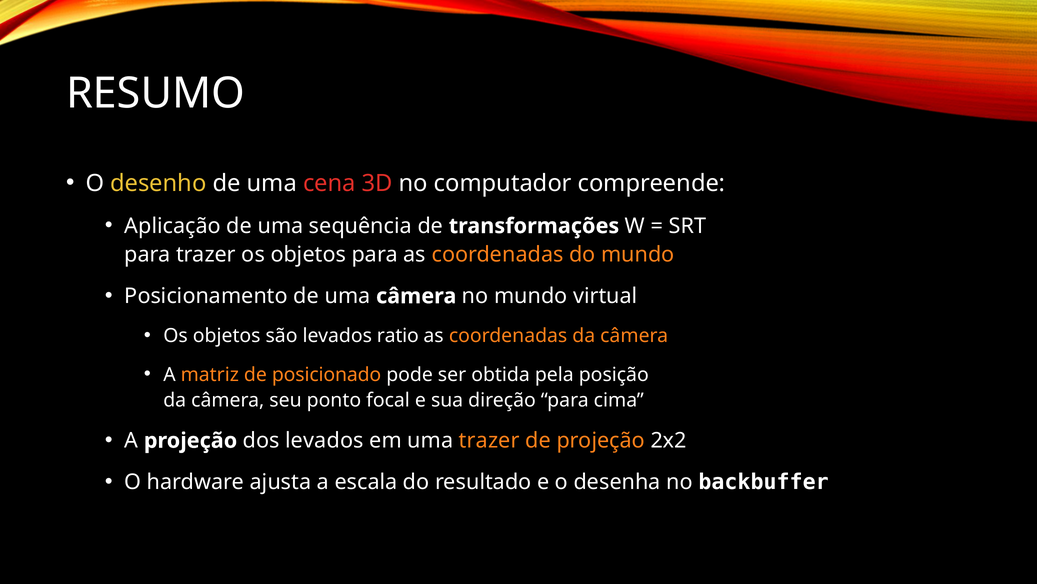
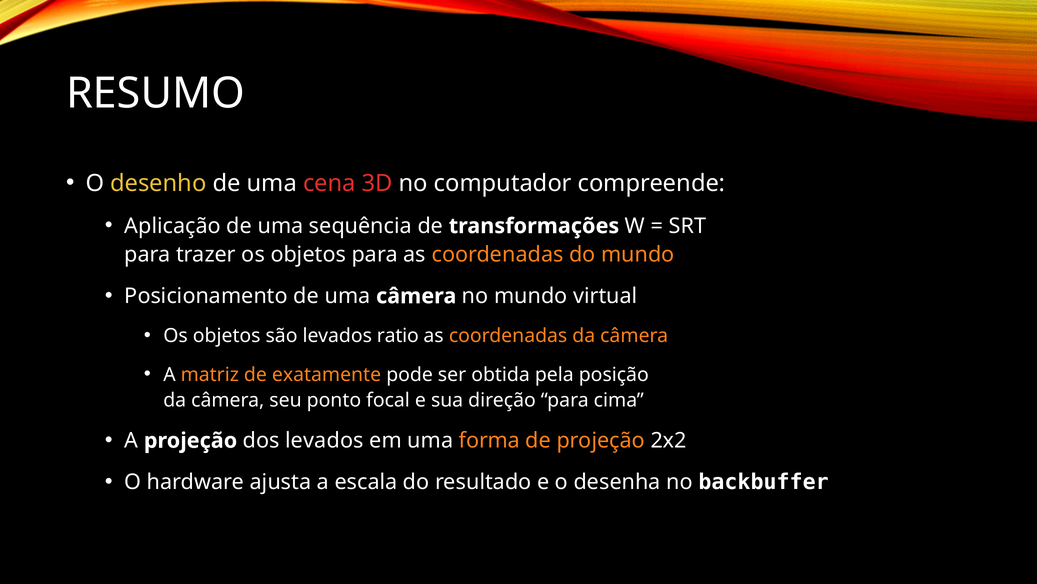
posicionado: posicionado -> exatamente
uma trazer: trazer -> forma
